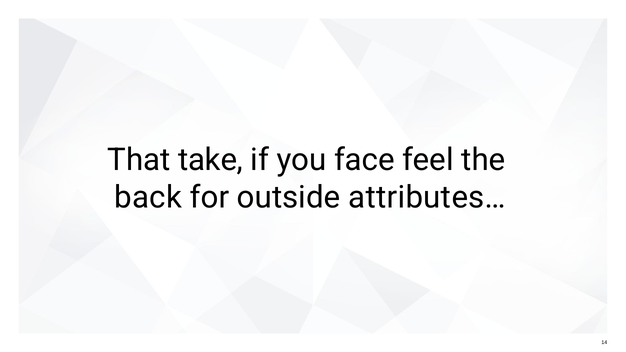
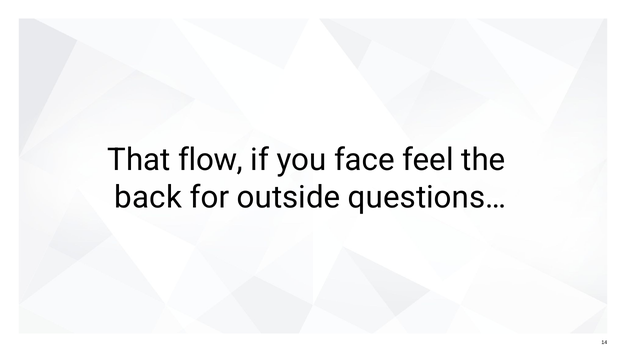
take: take -> flow
attributes…: attributes… -> questions…
